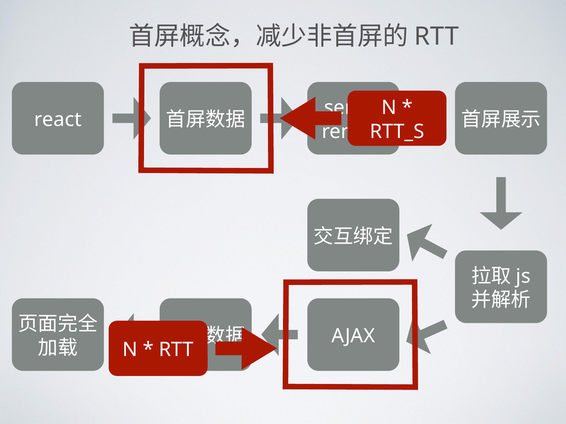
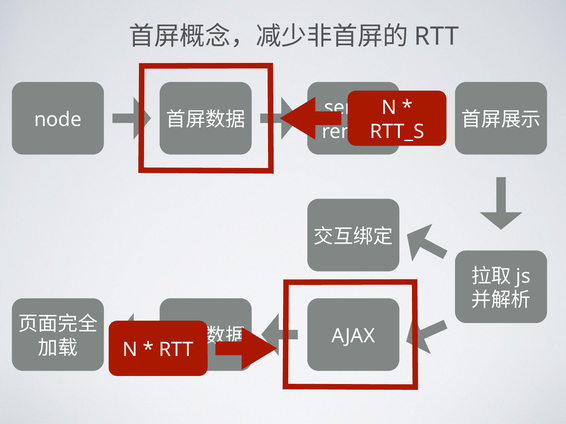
react: react -> node
